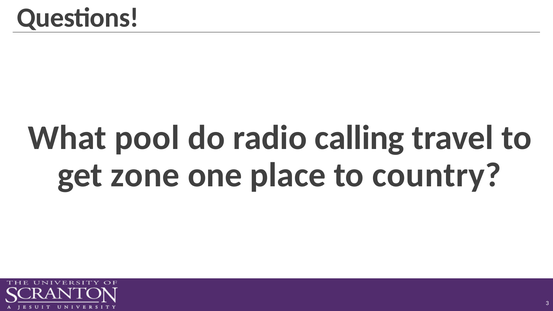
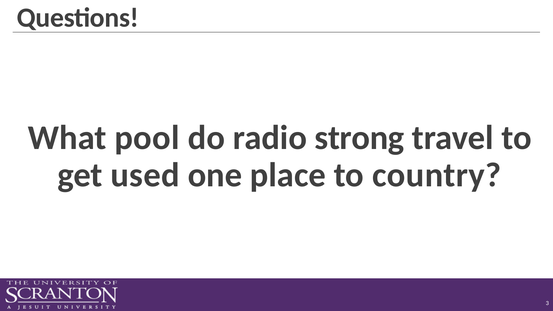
calling: calling -> strong
zone: zone -> used
